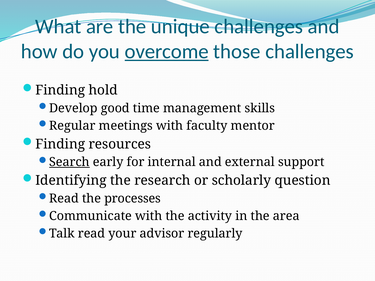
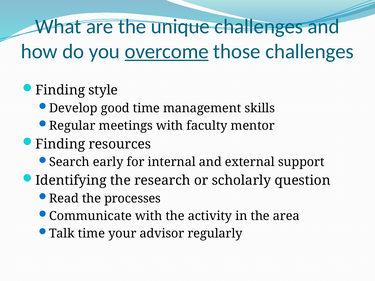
hold: hold -> style
Search underline: present -> none
Talk read: read -> time
